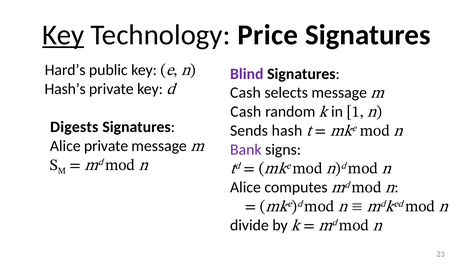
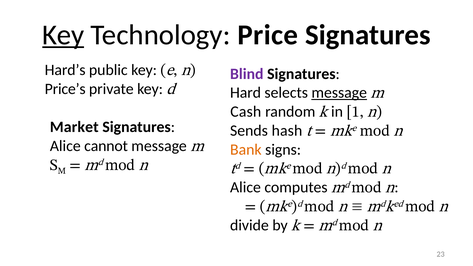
Hash’s: Hash’s -> Price’s
Cash at (245, 93): Cash -> Hard
message at (339, 93) underline: none -> present
Digests: Digests -> Market
Alice private: private -> cannot
Bank colour: purple -> orange
